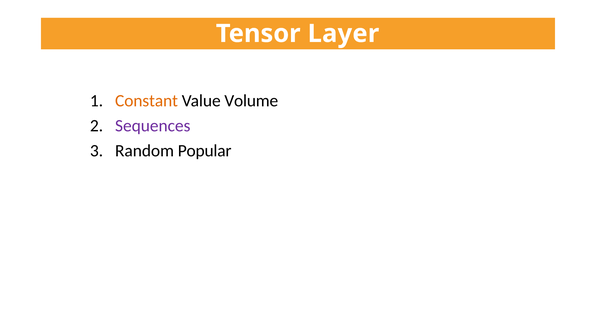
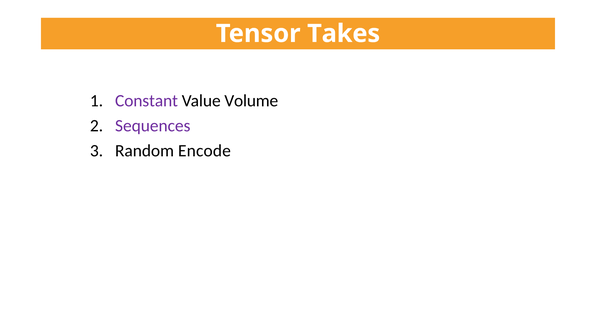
Layer: Layer -> Takes
Constant colour: orange -> purple
Popular: Popular -> Encode
